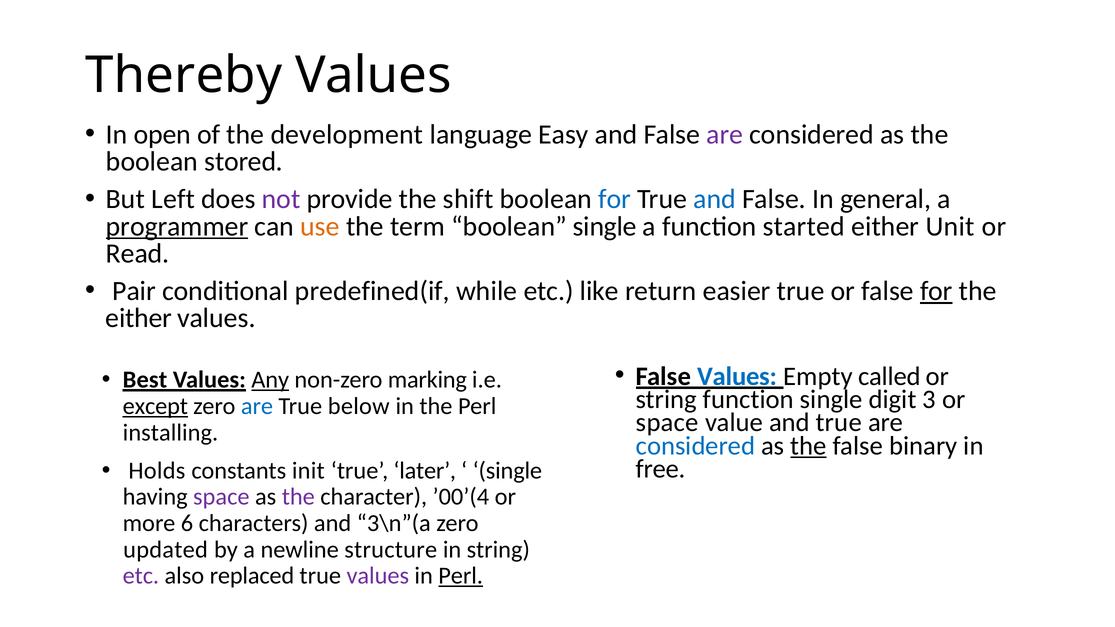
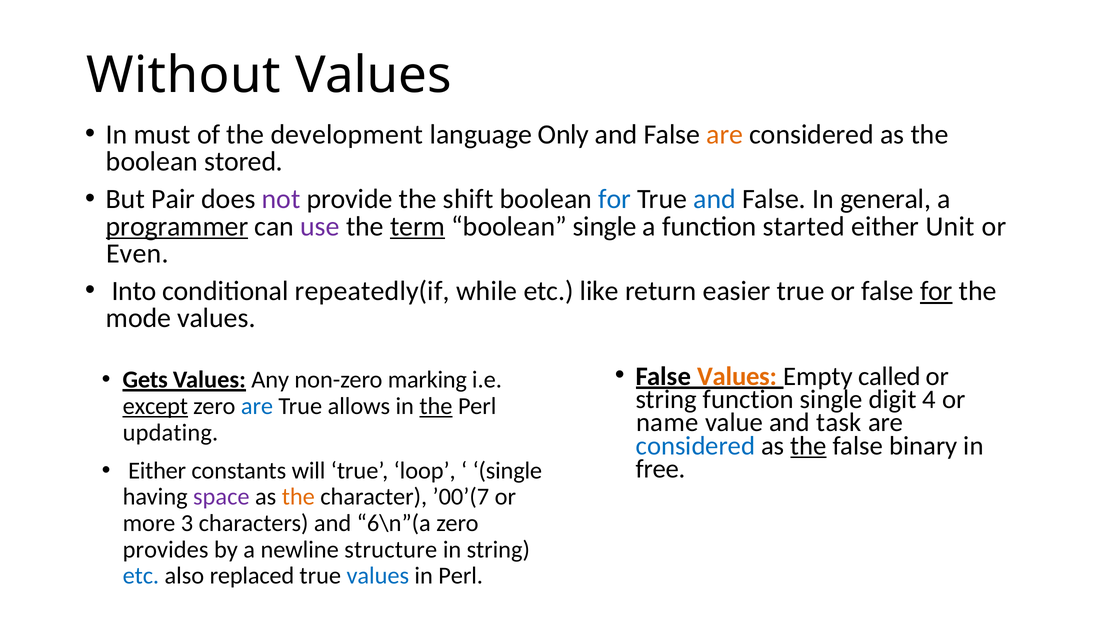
Thereby: Thereby -> Without
open: open -> must
Easy: Easy -> Only
are at (725, 135) colour: purple -> orange
Left: Left -> Pair
use colour: orange -> purple
term underline: none -> present
Read: Read -> Even
Pair: Pair -> Into
predefined(if: predefined(if -> repeatedly(if
either at (139, 318): either -> mode
Values at (737, 377) colour: blue -> orange
Best: Best -> Gets
Any underline: present -> none
3: 3 -> 4
below: below -> allows
the at (436, 406) underline: none -> present
space at (667, 423): space -> name
and true: true -> task
installing: installing -> updating
Holds at (157, 471): Holds -> Either
init: init -> will
later: later -> loop
the at (298, 497) colour: purple -> orange
’00’(4: ’00’(4 -> ’00’(7
6: 6 -> 3
3\n”(a: 3\n”(a -> 6\n”(a
updated: updated -> provides
etc at (141, 576) colour: purple -> blue
values at (378, 576) colour: purple -> blue
Perl at (461, 576) underline: present -> none
